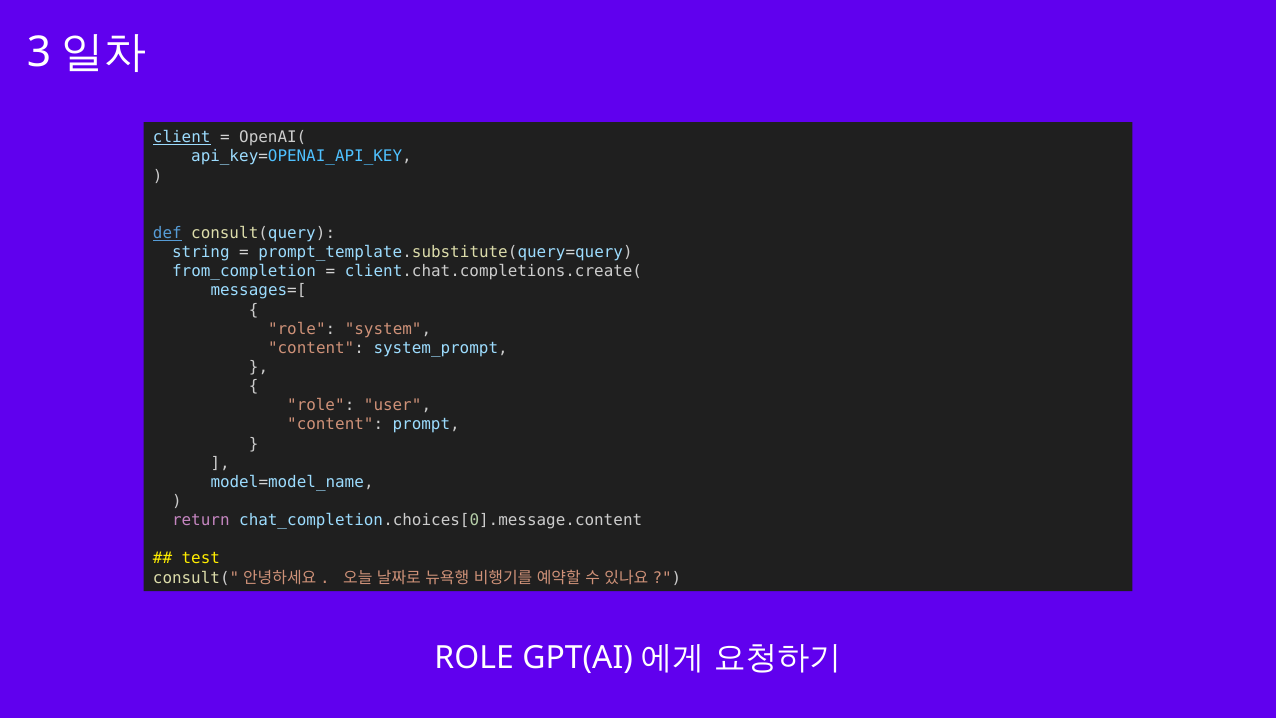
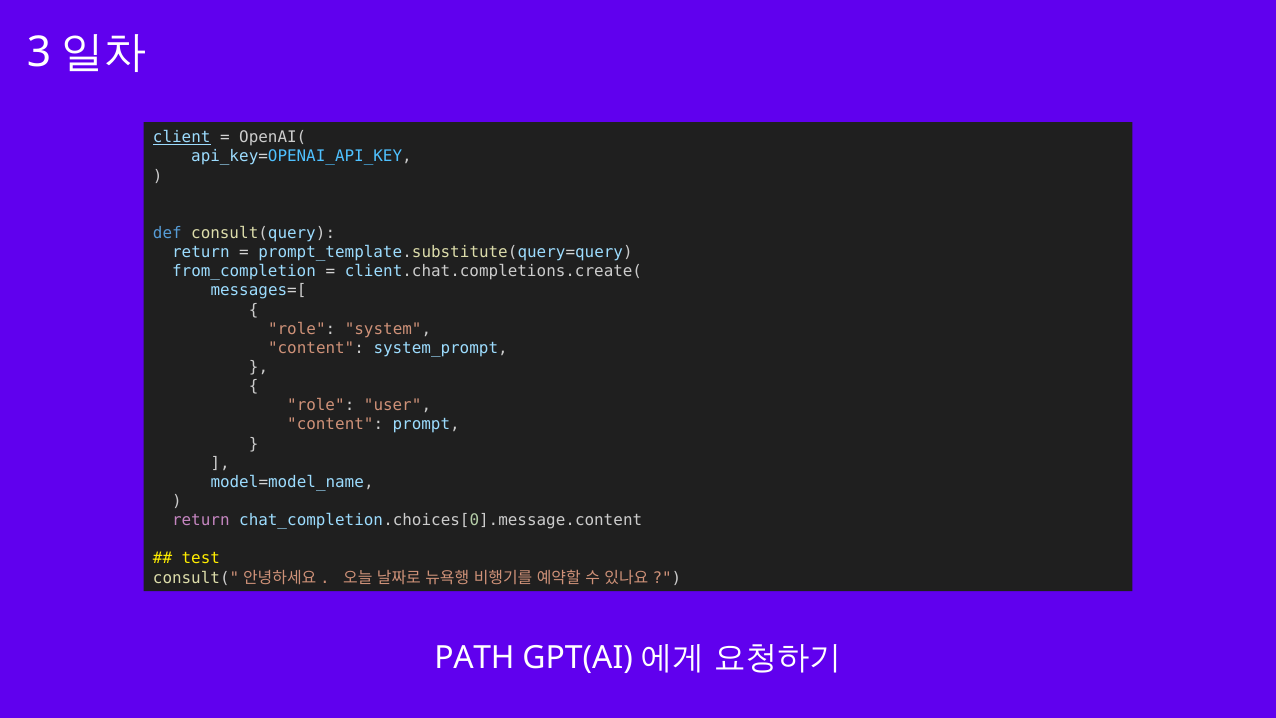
def underline: present -> none
string at (201, 252): string -> return
ROLE at (474, 658): ROLE -> PATH
